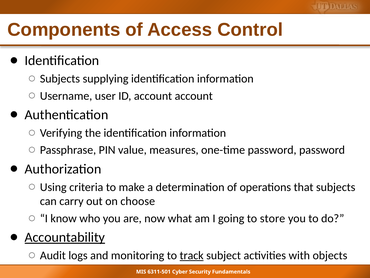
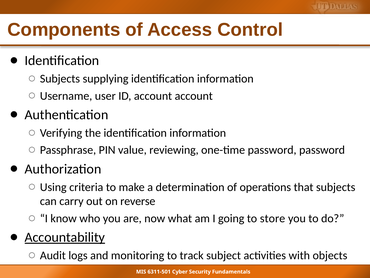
measures: measures -> reviewing
choose: choose -> reverse
track underline: present -> none
